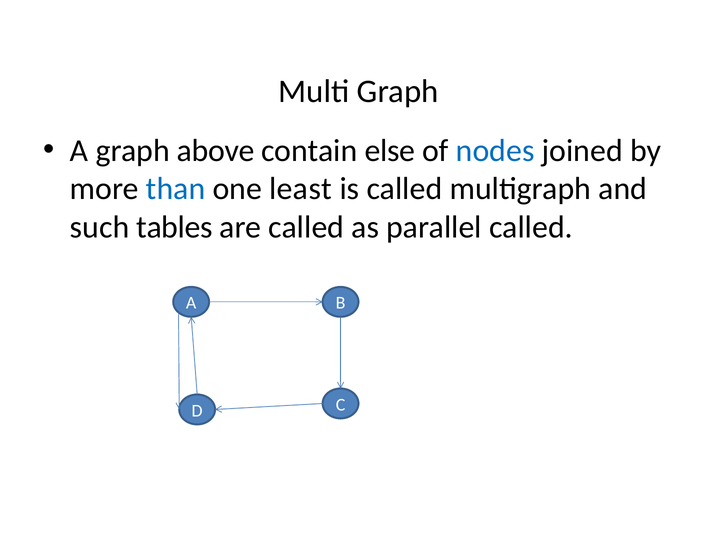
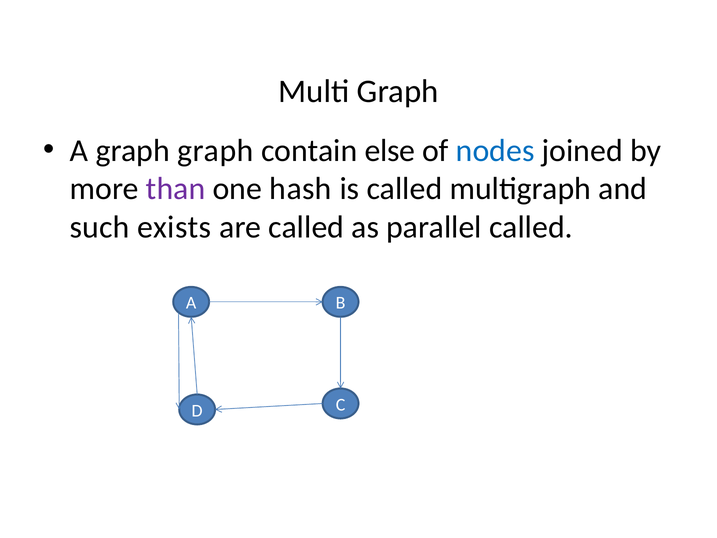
graph above: above -> graph
than colour: blue -> purple
least: least -> hash
tables: tables -> exists
